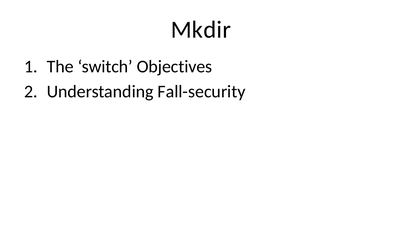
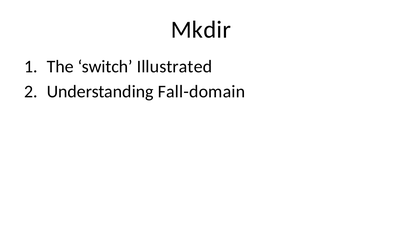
Objectives: Objectives -> Illustrated
Fall-security: Fall-security -> Fall-domain
